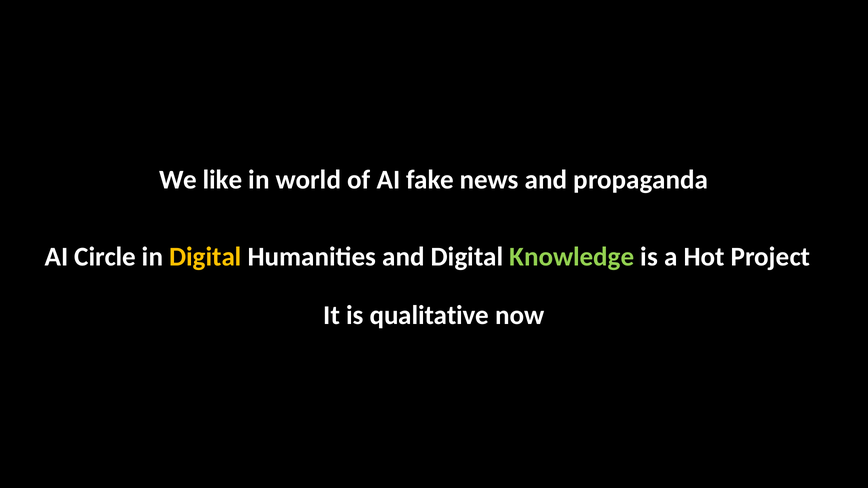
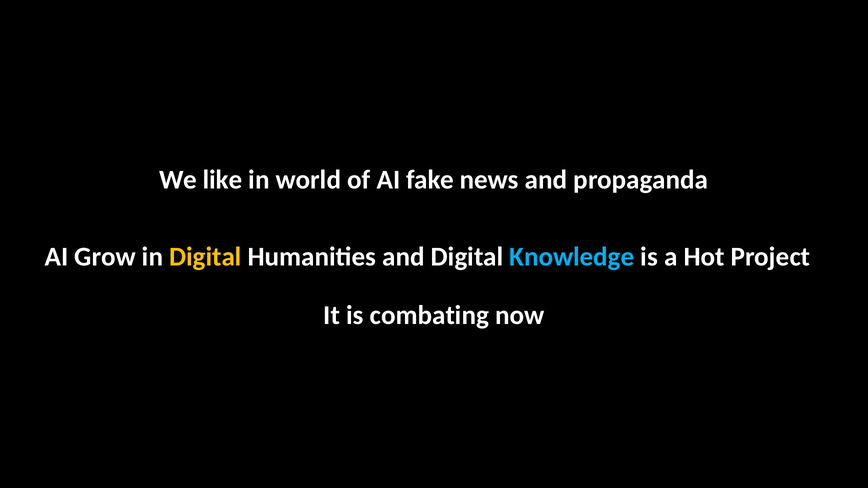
Circle: Circle -> Grow
Knowledge colour: light green -> light blue
qualitative: qualitative -> combating
